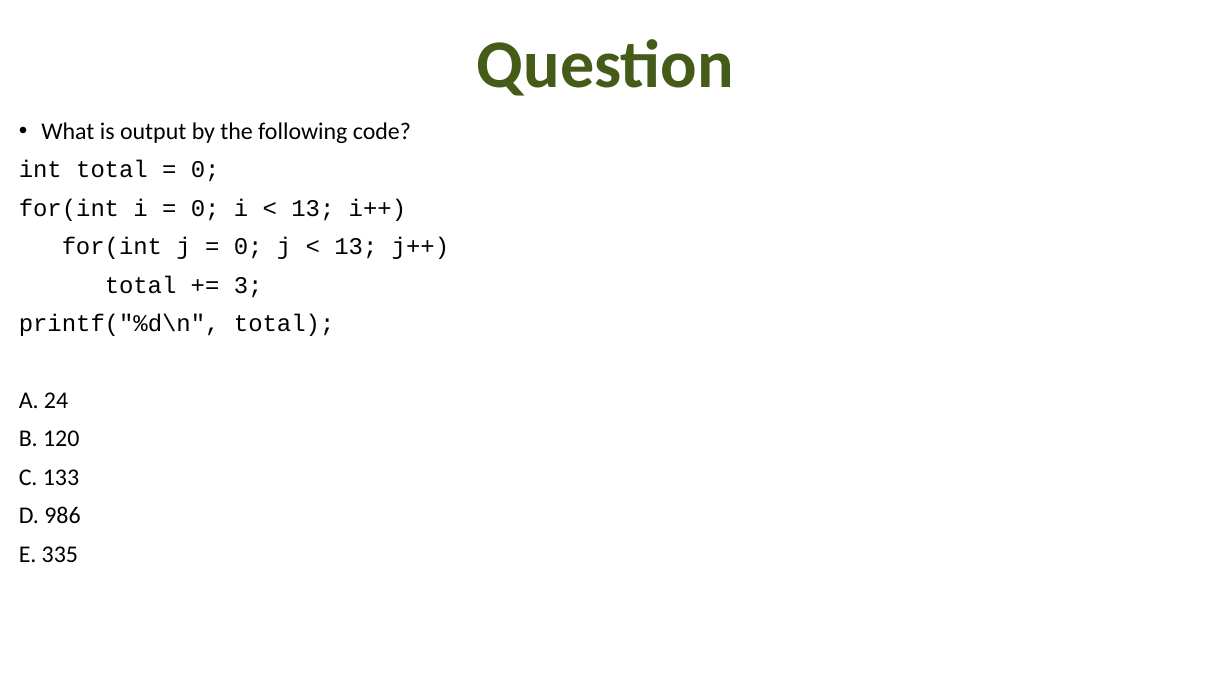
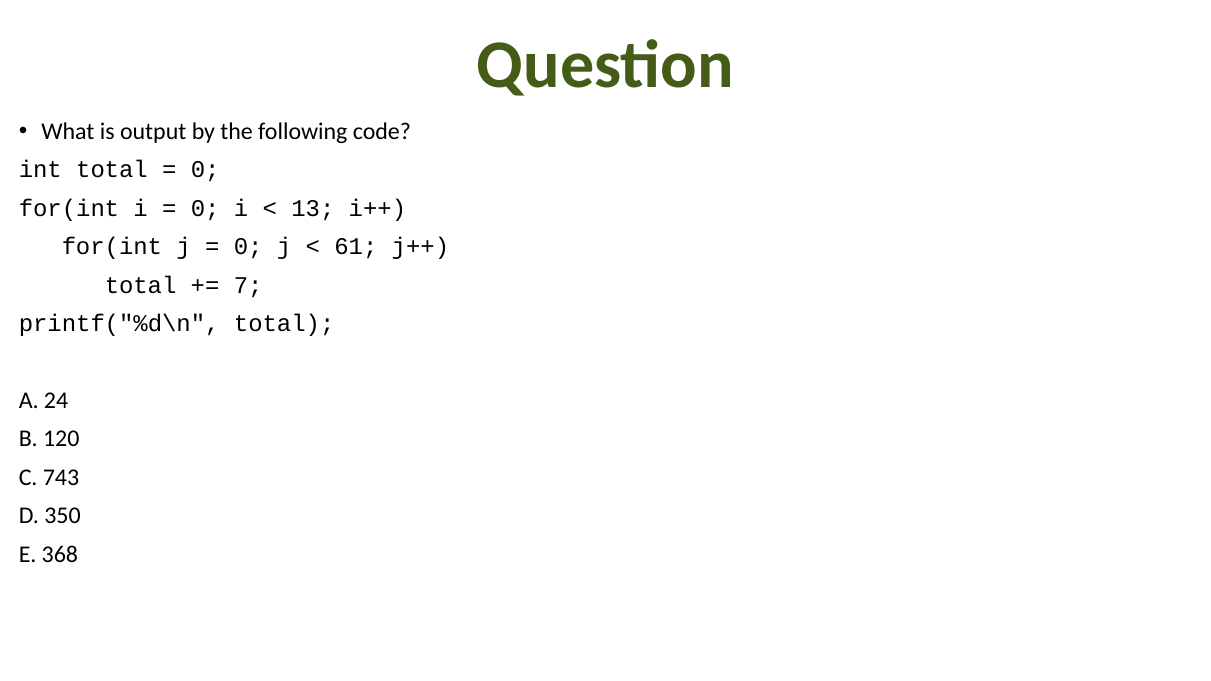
13 at (356, 247): 13 -> 61
3: 3 -> 7
133: 133 -> 743
986: 986 -> 350
335: 335 -> 368
